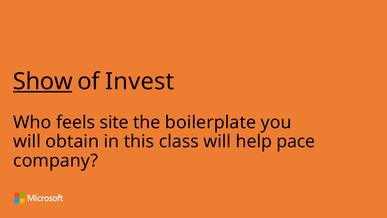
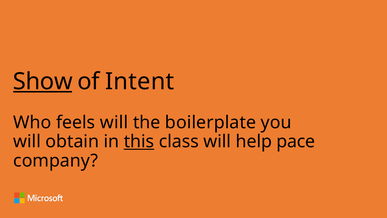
Invest: Invest -> Intent
feels site: site -> will
this underline: none -> present
